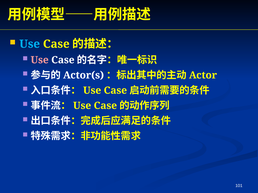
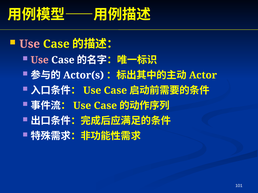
Use at (30, 44) colour: light blue -> pink
